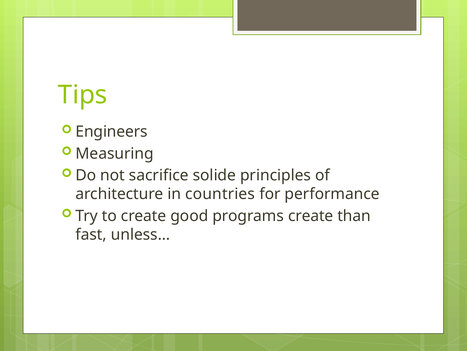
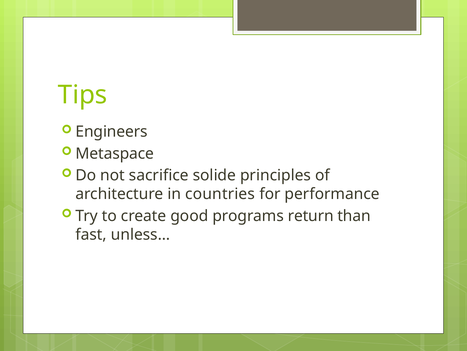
Measuring: Measuring -> Metaspace
programs create: create -> return
